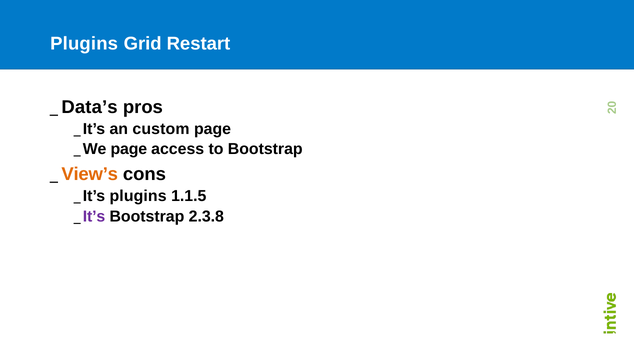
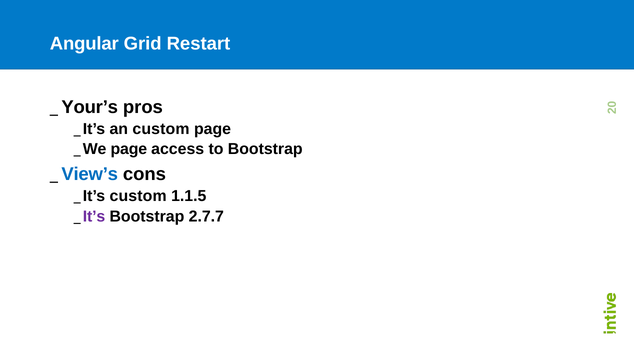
Plugins at (84, 44): Plugins -> Angular
Data’s: Data’s -> Your’s
View’s colour: orange -> blue
It’s plugins: plugins -> custom
2.3.8: 2.3.8 -> 2.7.7
